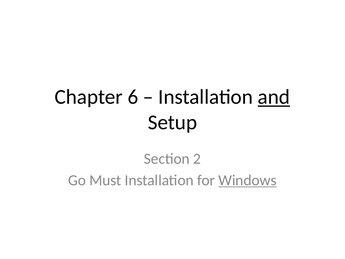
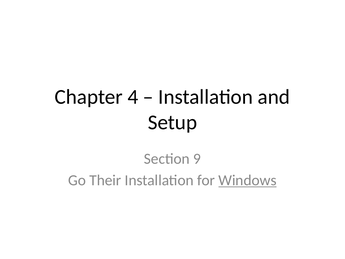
6: 6 -> 4
and underline: present -> none
2: 2 -> 9
Must: Must -> Their
